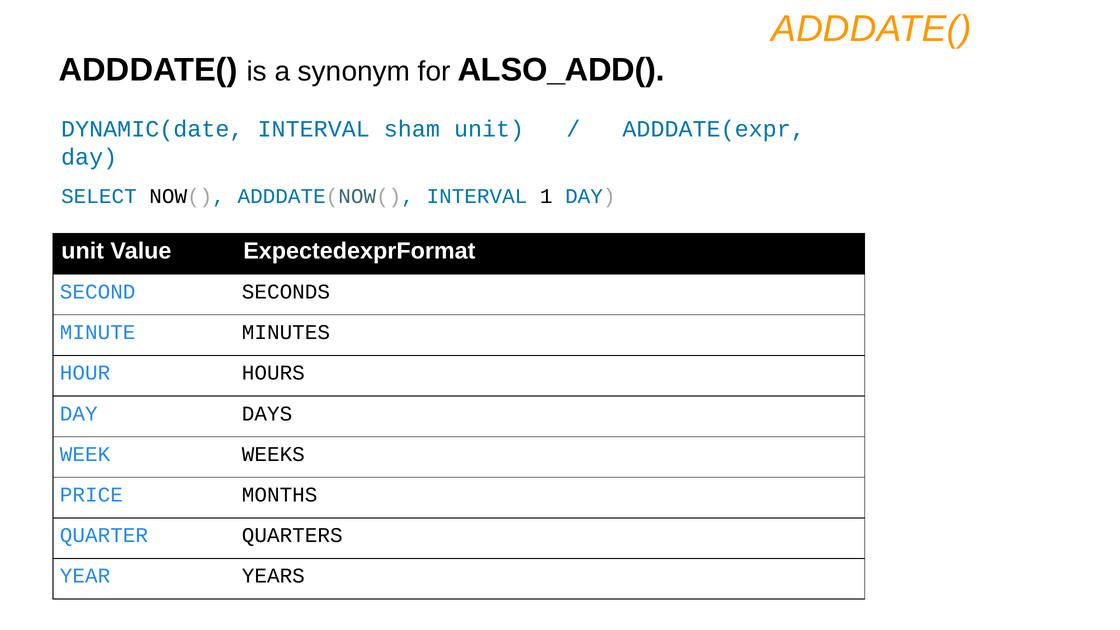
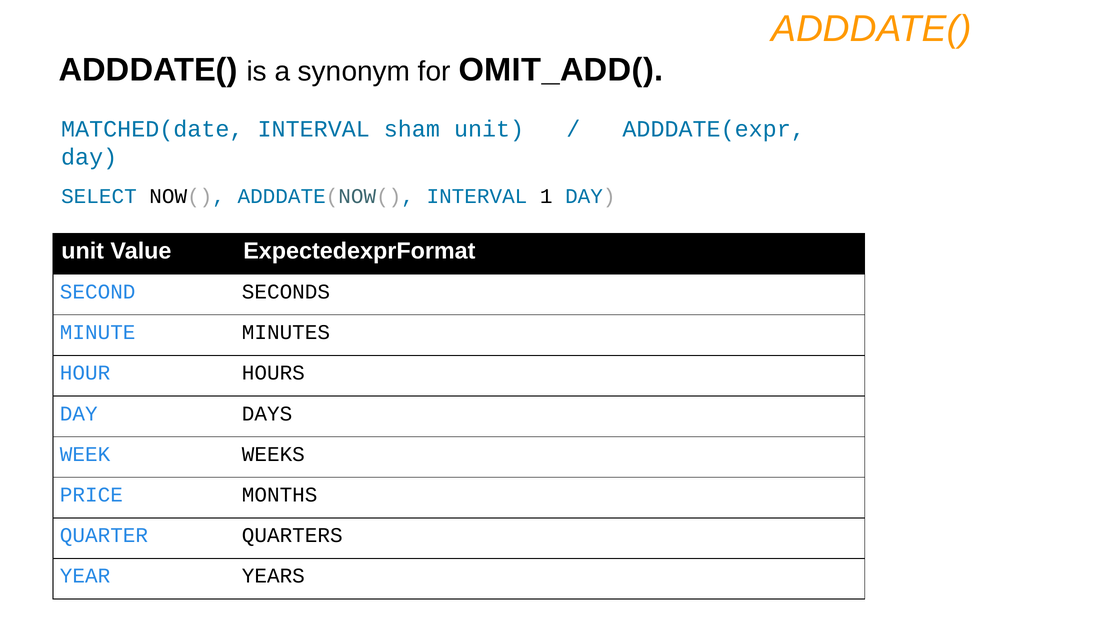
ALSO_ADD(: ALSO_ADD( -> OMIT_ADD(
DYNAMIC(date: DYNAMIC(date -> MATCHED(date
